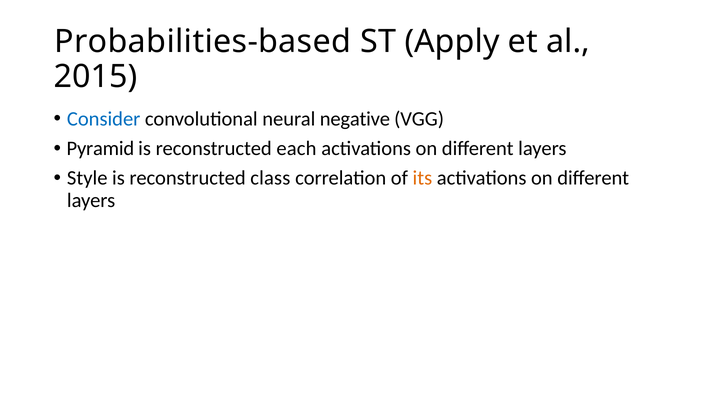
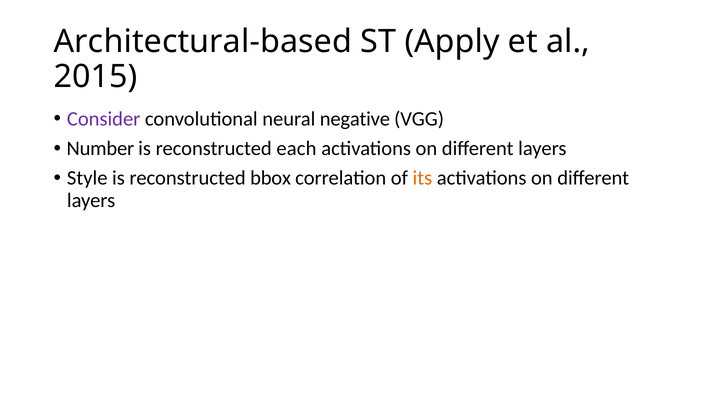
Probabilities-based: Probabilities-based -> Architectural-based
Consider colour: blue -> purple
Pyramid: Pyramid -> Number
class: class -> bbox
